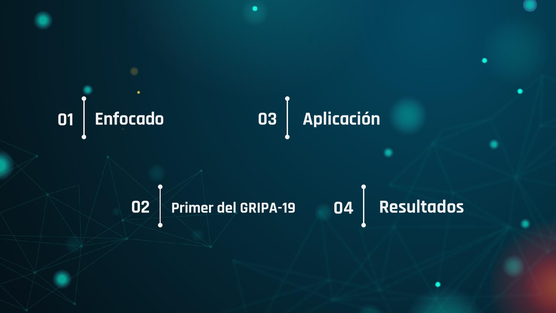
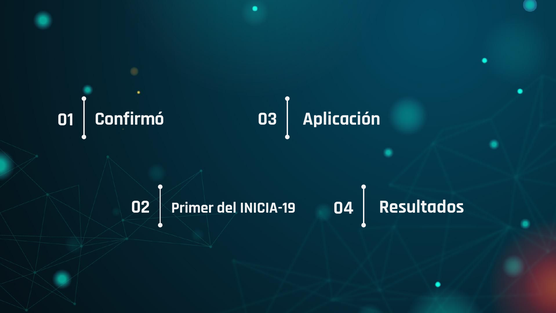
Enfocado: Enfocado -> Confirmó
GRIPA-19: GRIPA-19 -> INICIA-19
